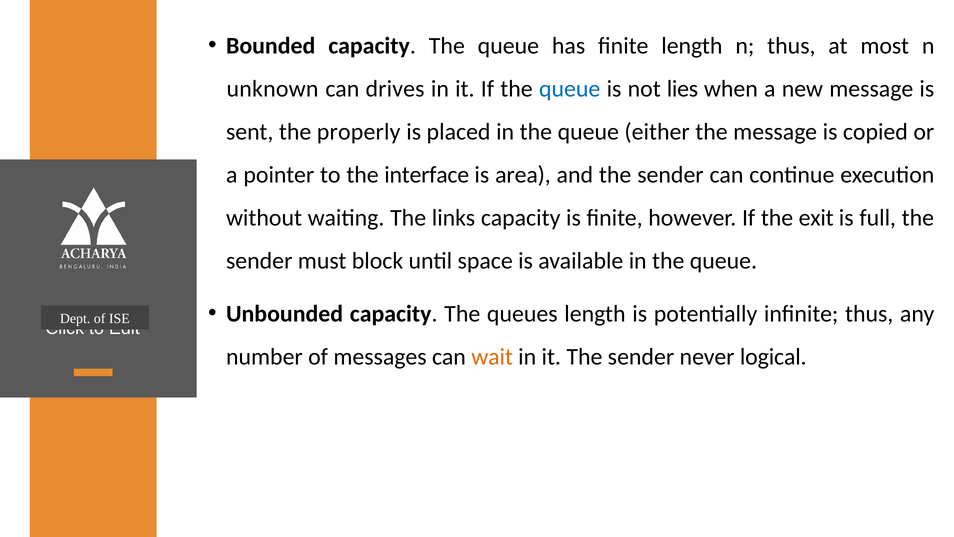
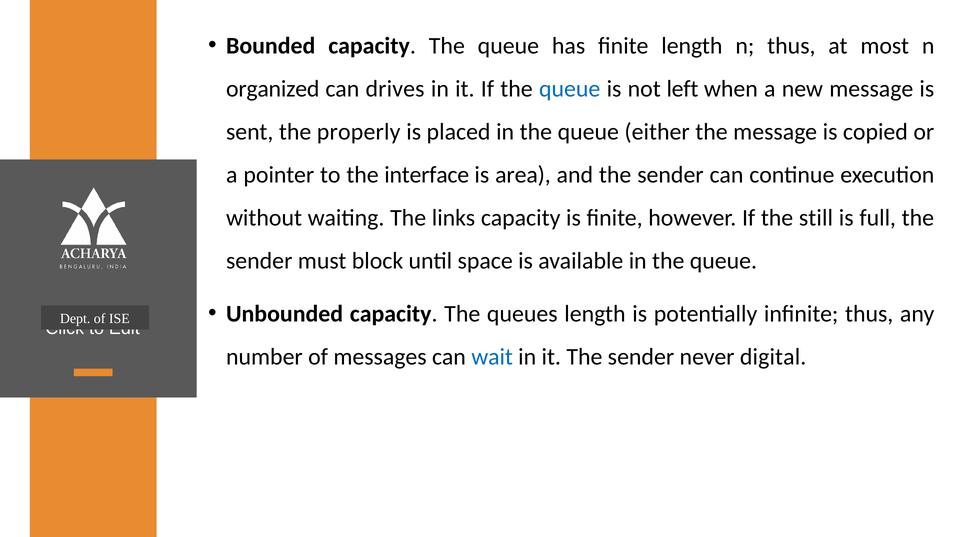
unknown: unknown -> organized
lies: lies -> left
exit: exit -> still
wait colour: orange -> blue
logical: logical -> digital
